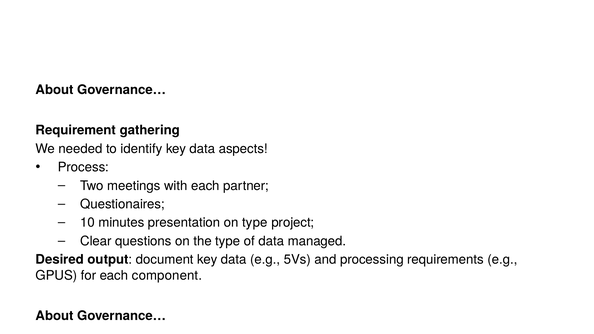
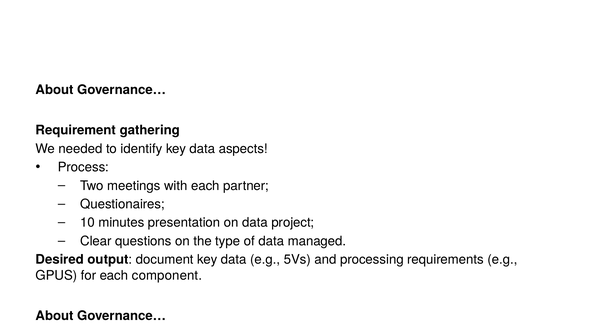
on type: type -> data
